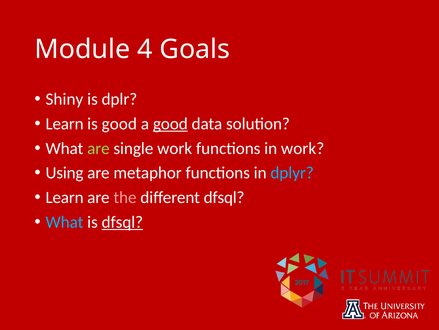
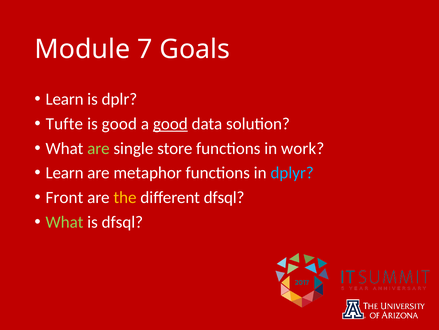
4: 4 -> 7
Shiny at (64, 99): Shiny -> Learn
Learn at (65, 124): Learn -> Tufte
single work: work -> store
Using at (65, 173): Using -> Learn
Learn at (65, 197): Learn -> Front
the colour: pink -> yellow
What at (64, 222) colour: light blue -> light green
dfsql at (122, 222) underline: present -> none
